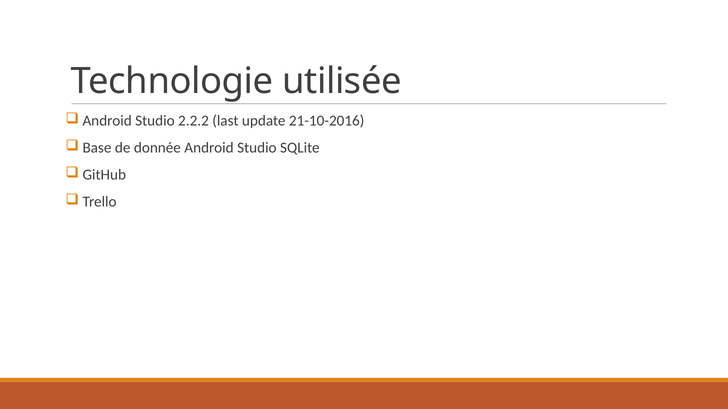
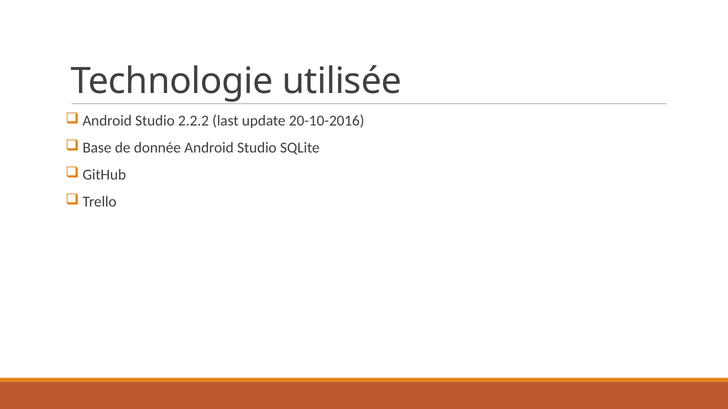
21-10-2016: 21-10-2016 -> 20-10-2016
